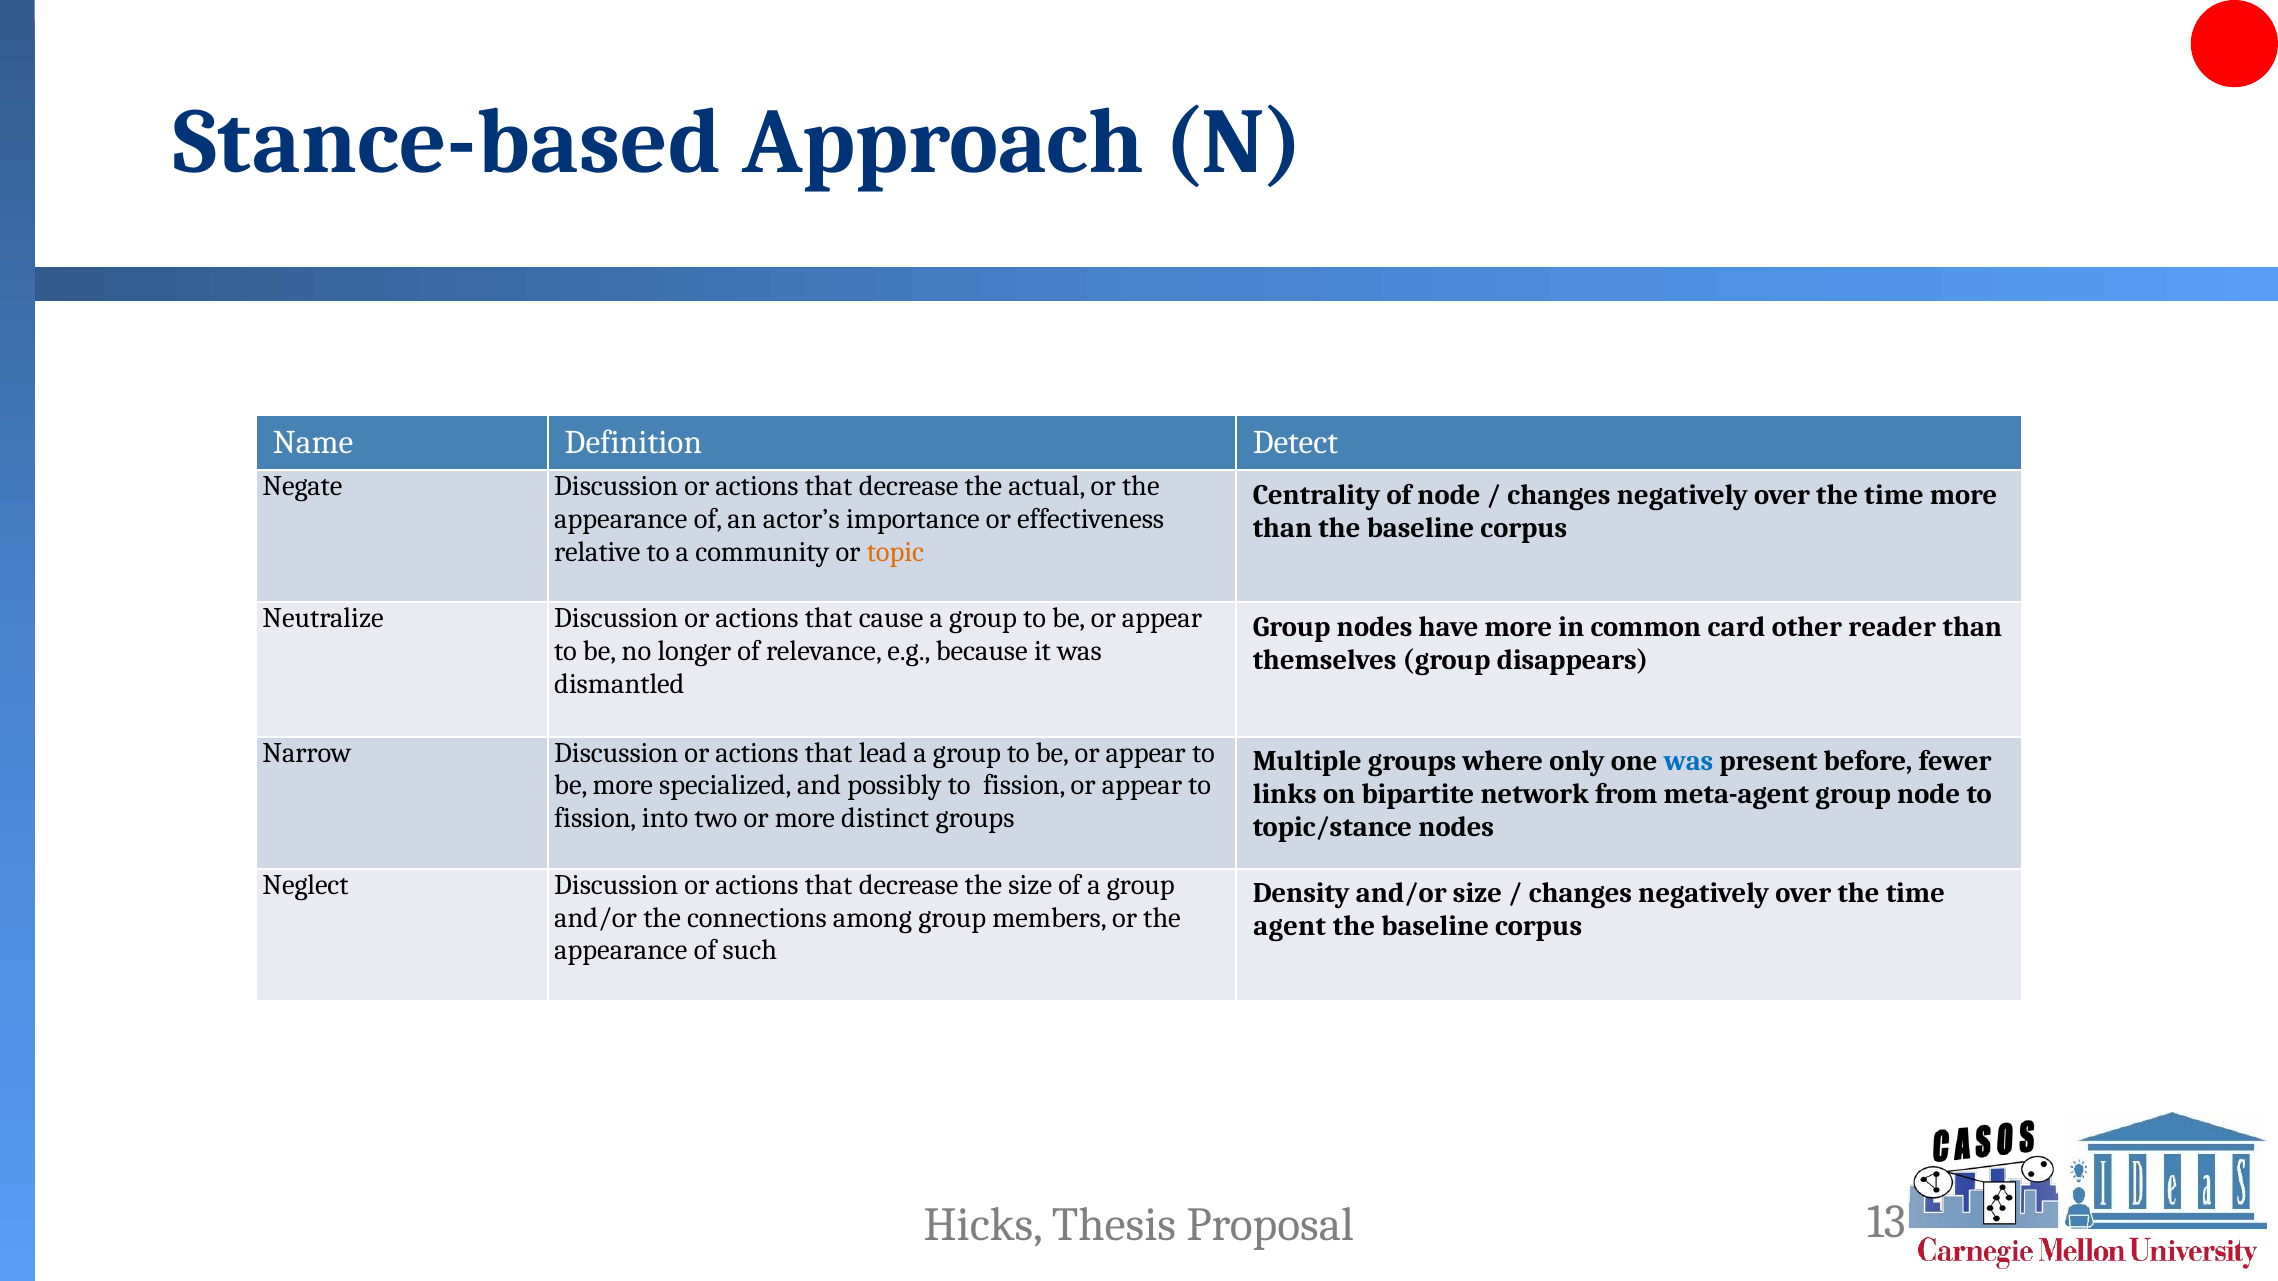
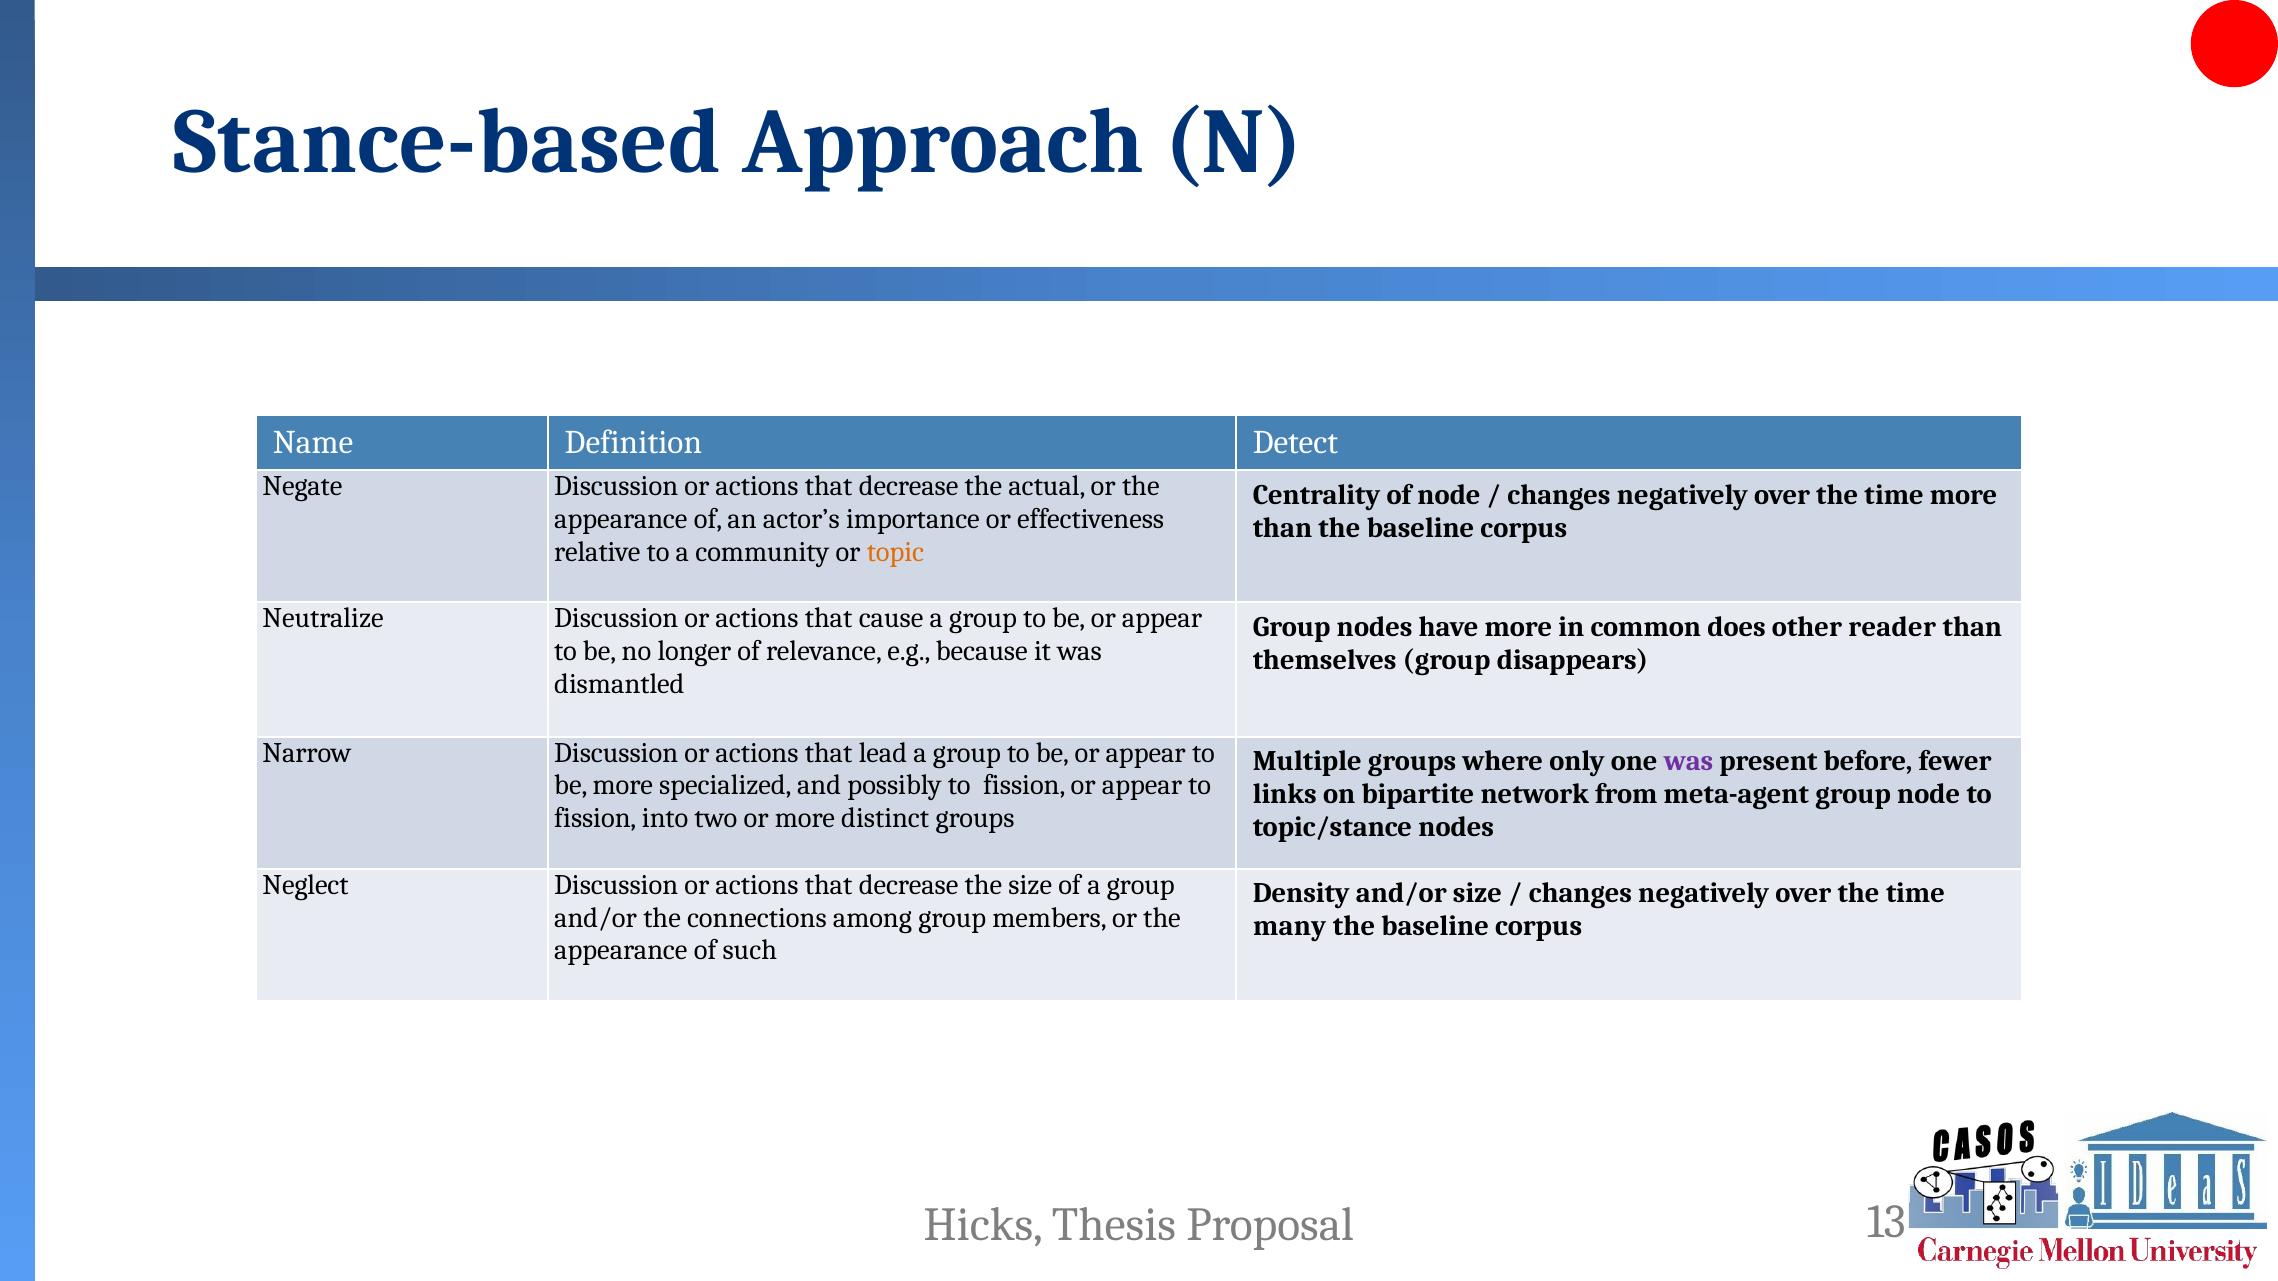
card: card -> does
was at (1688, 762) colour: blue -> purple
agent: agent -> many
